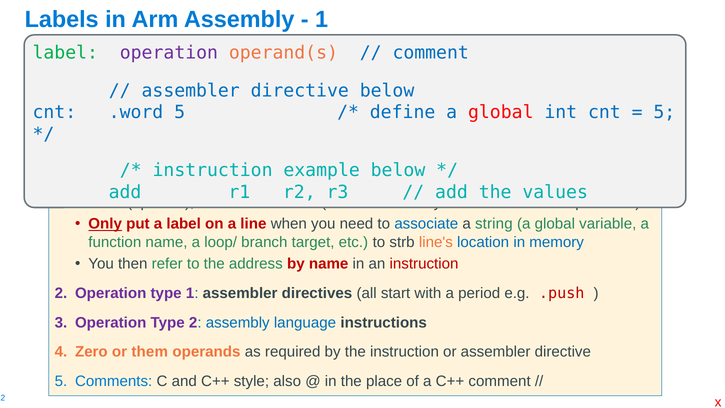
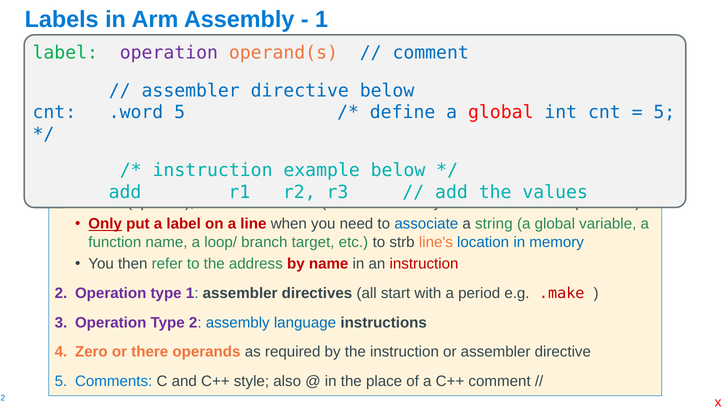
.push: .push -> .make
them: them -> there
